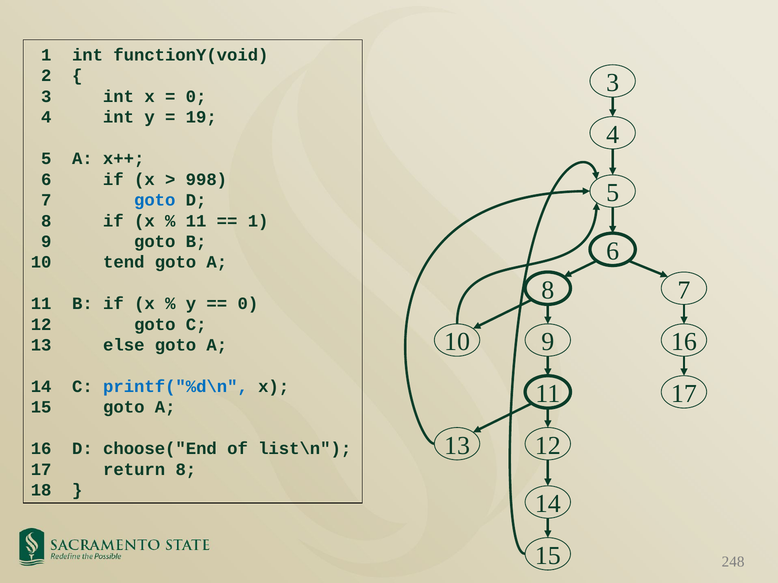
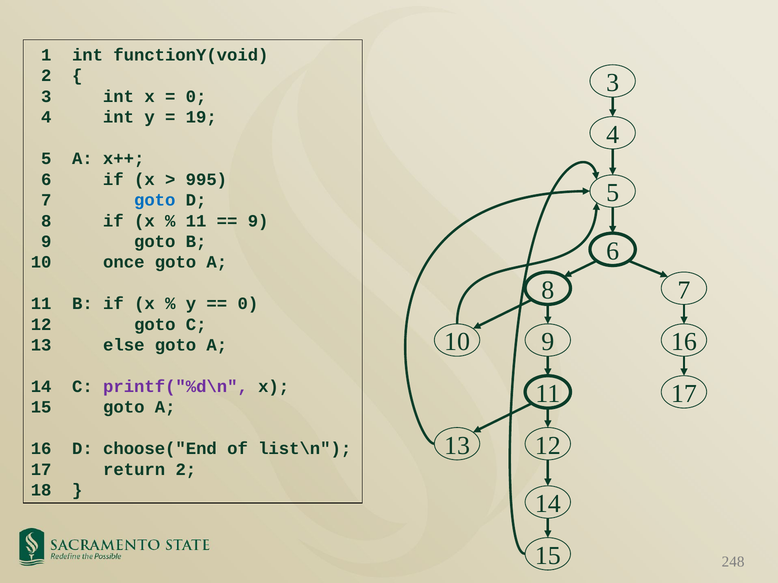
998: 998 -> 995
1 at (258, 221): 1 -> 9
tend: tend -> once
printf("%d\n colour: blue -> purple
return 8: 8 -> 2
